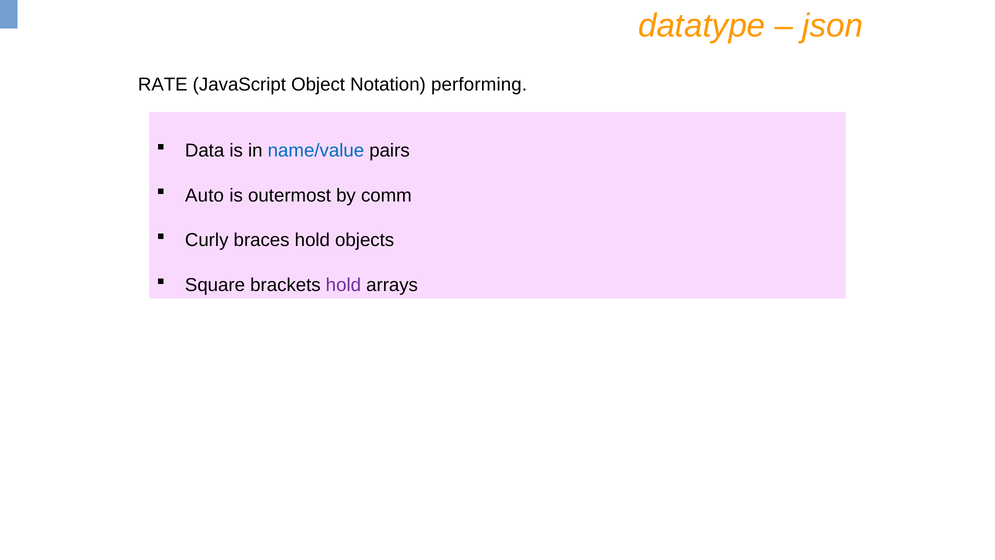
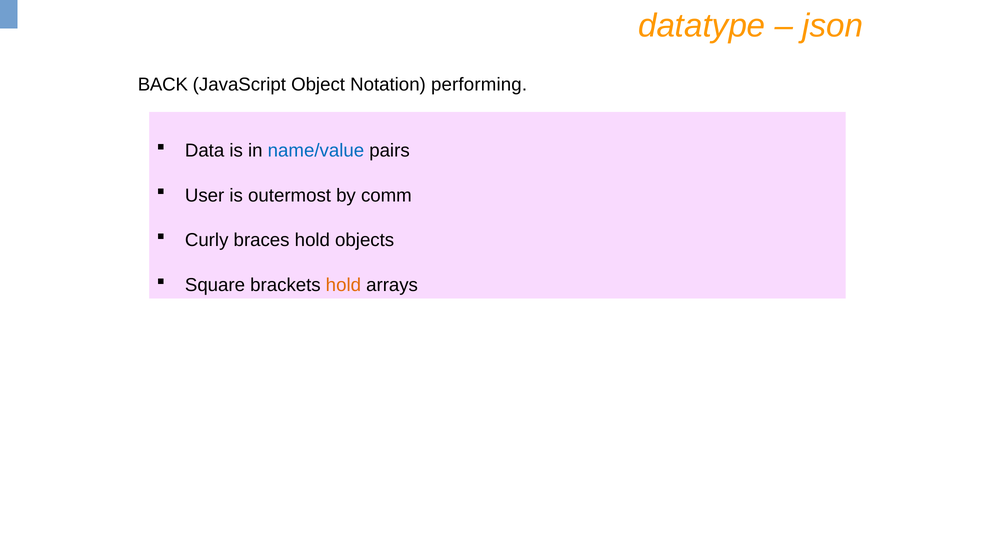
RATE: RATE -> BACK
Auto: Auto -> User
hold at (343, 285) colour: purple -> orange
